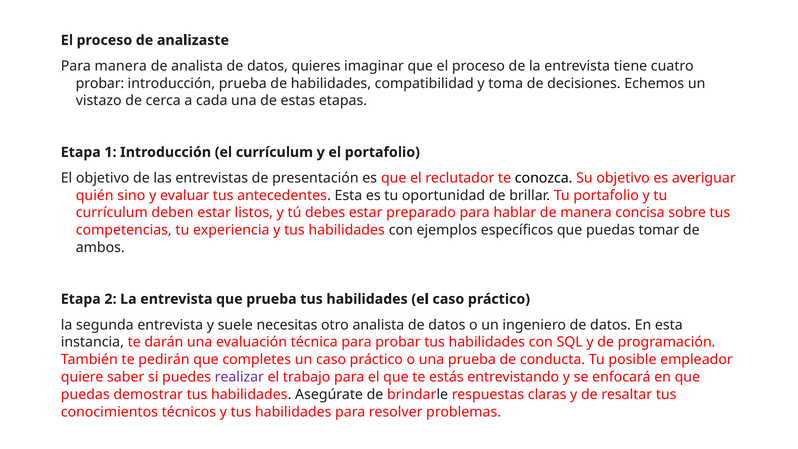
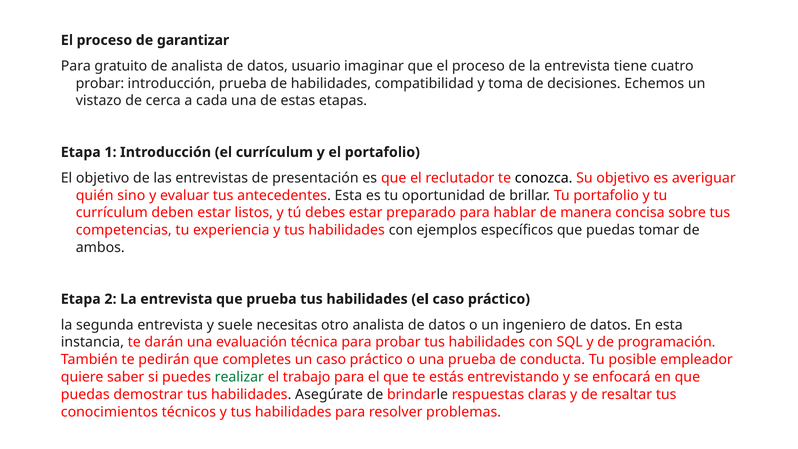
analizaste: analizaste -> garantizar
Para manera: manera -> gratuito
quieres: quieres -> usuario
realizar colour: purple -> green
